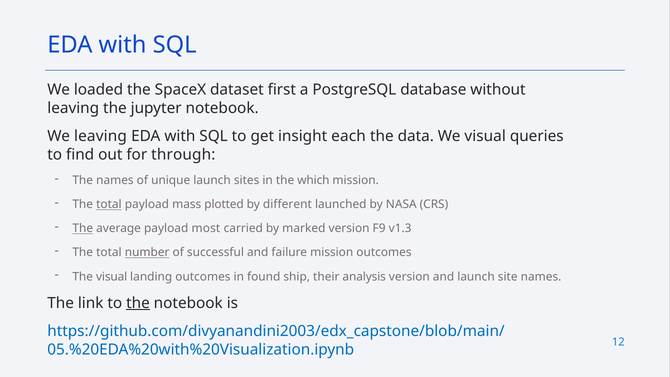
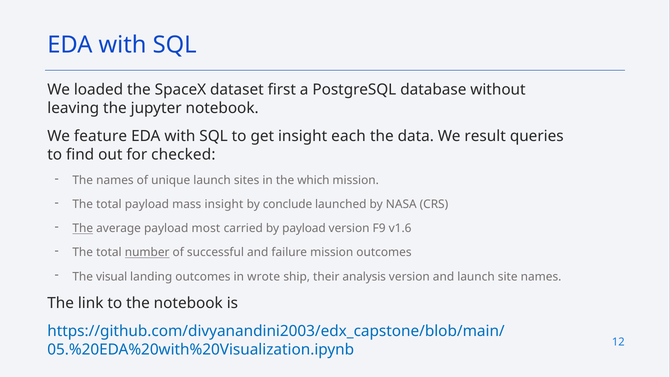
We leaving: leaving -> feature
We visual: visual -> result
through: through -> checked
total at (109, 204) underline: present -> none
mass plotted: plotted -> insight
different: different -> conclude
by marked: marked -> payload
v1.3: v1.3 -> v1.6
found: found -> wrote
the at (138, 303) underline: present -> none
